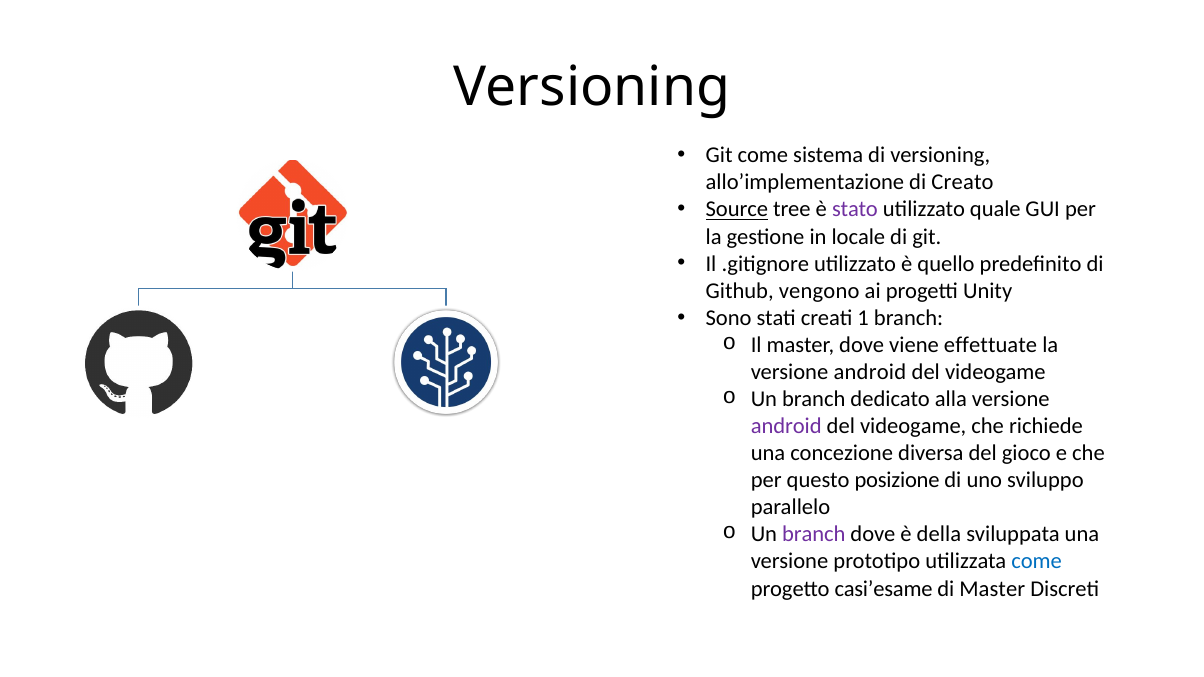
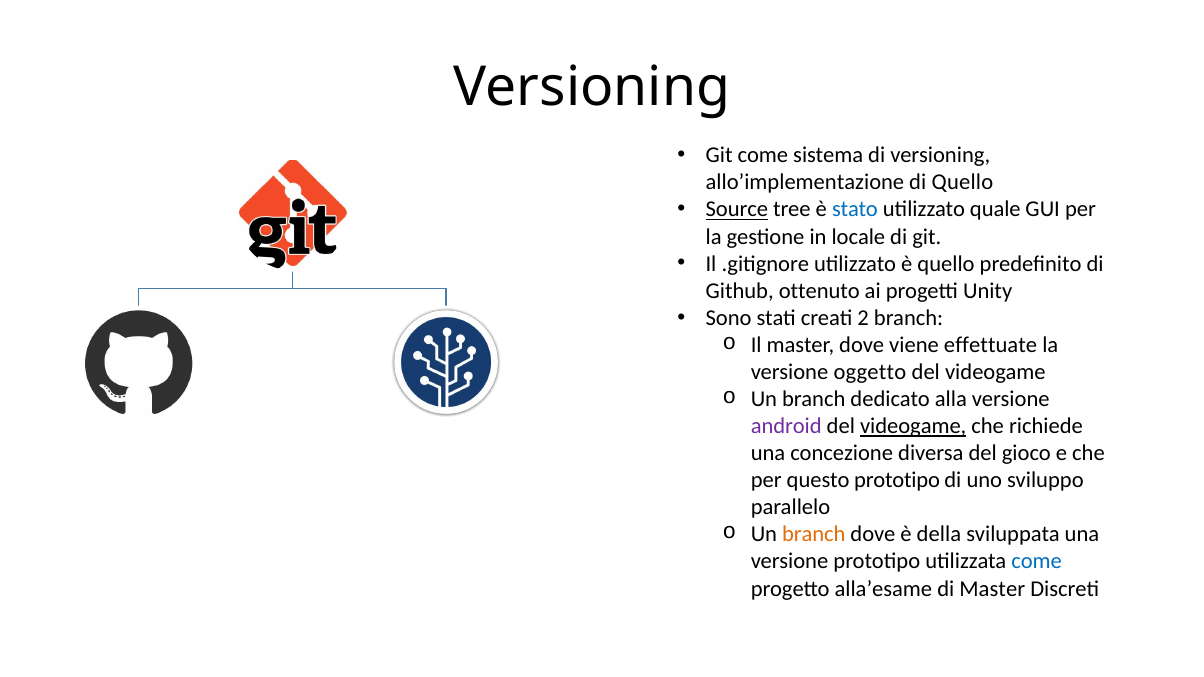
di Creato: Creato -> Quello
stato colour: purple -> blue
vengono: vengono -> ottenuto
1: 1 -> 2
android at (870, 372): android -> oggetto
videogame at (913, 426) underline: none -> present
questo posizione: posizione -> prototipo
branch at (814, 535) colour: purple -> orange
casi’esame: casi’esame -> alla’esame
